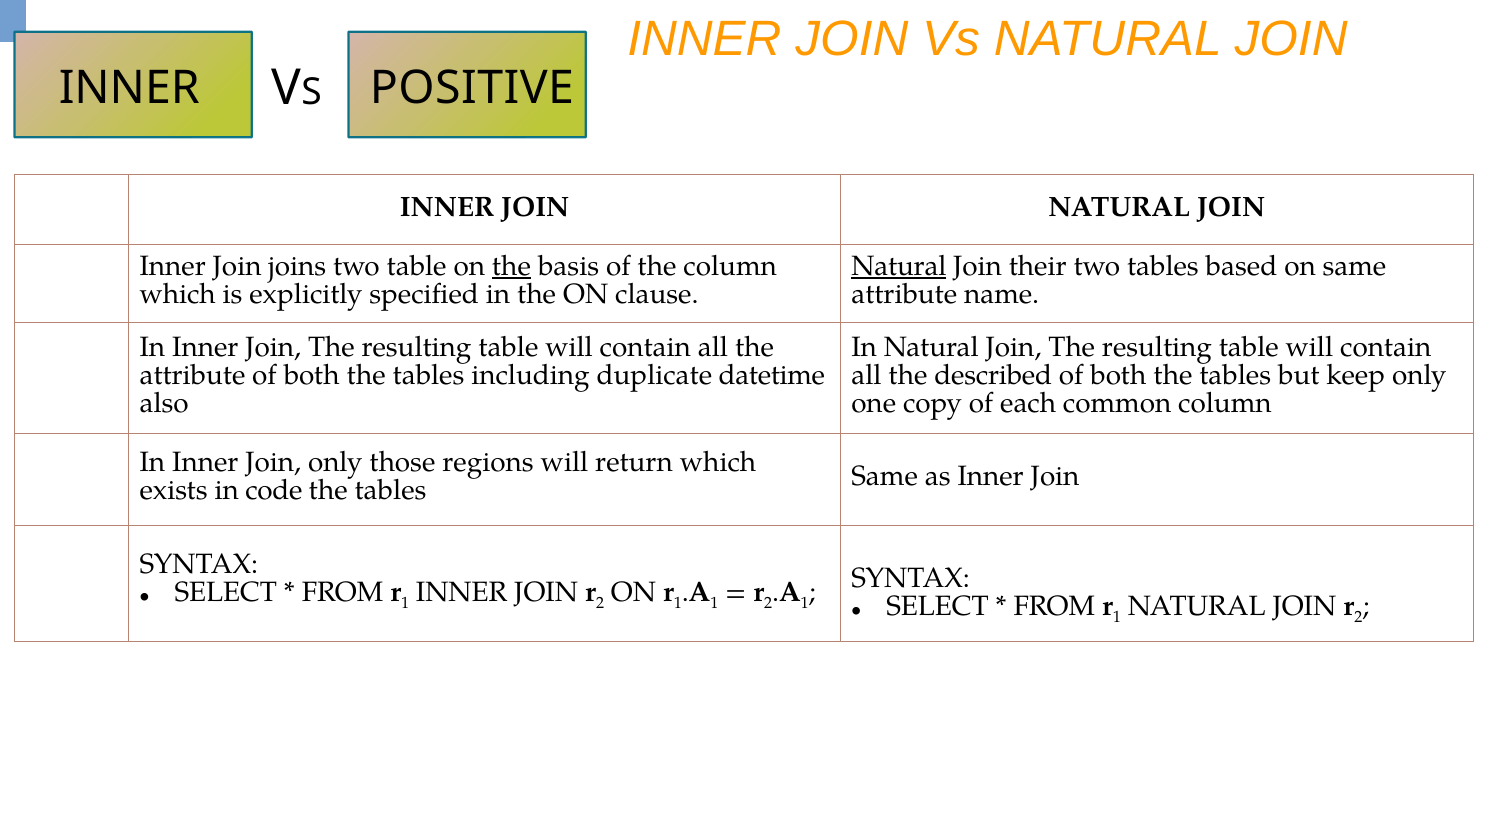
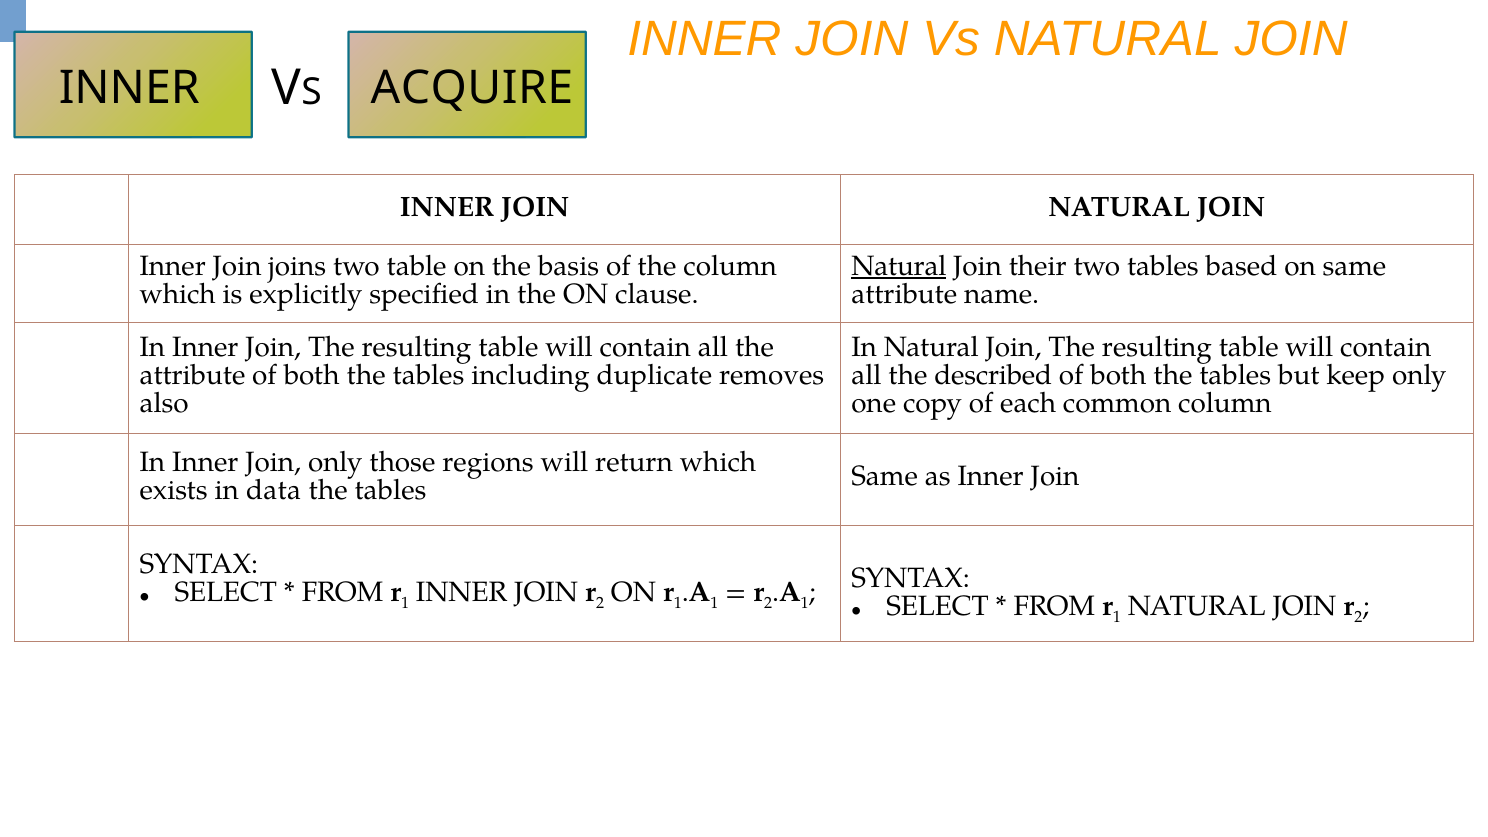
POSITIVE: POSITIVE -> ACQUIRE
the at (511, 266) underline: present -> none
datetime: datetime -> removes
code: code -> data
